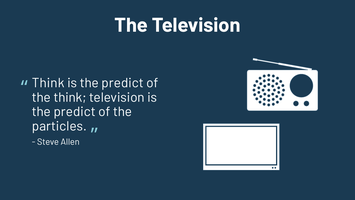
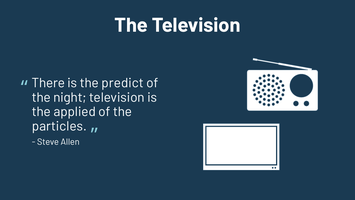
Think at (48, 83): Think -> There
the think: think -> night
predict at (75, 112): predict -> applied
